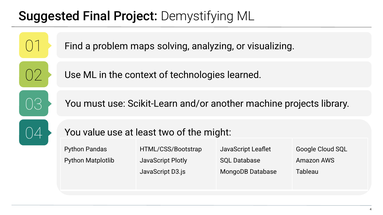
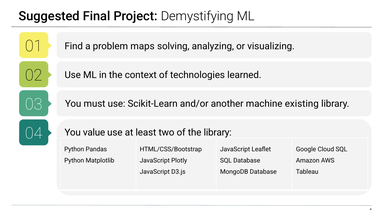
projects: projects -> existing
the might: might -> library
